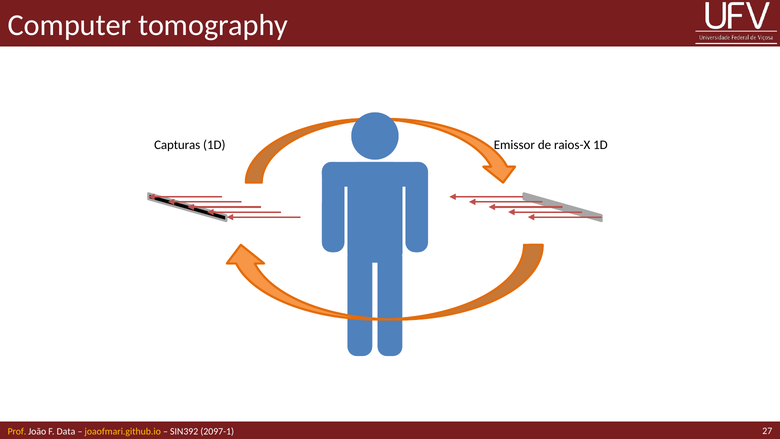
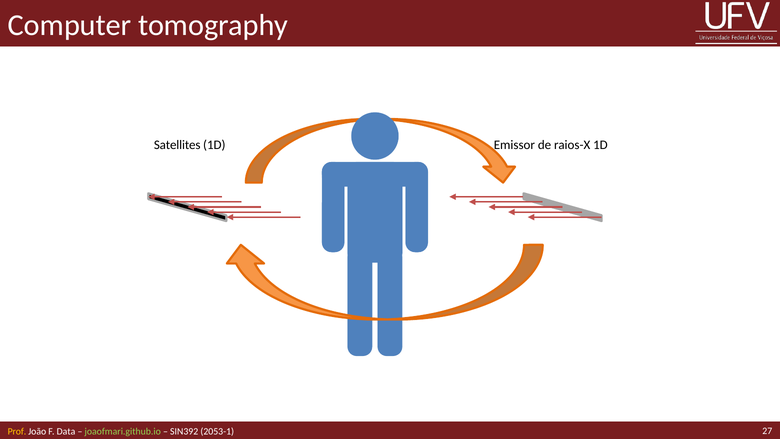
Capturas: Capturas -> Satellites
joaofmari.github.io colour: yellow -> light green
2097-1: 2097-1 -> 2053-1
